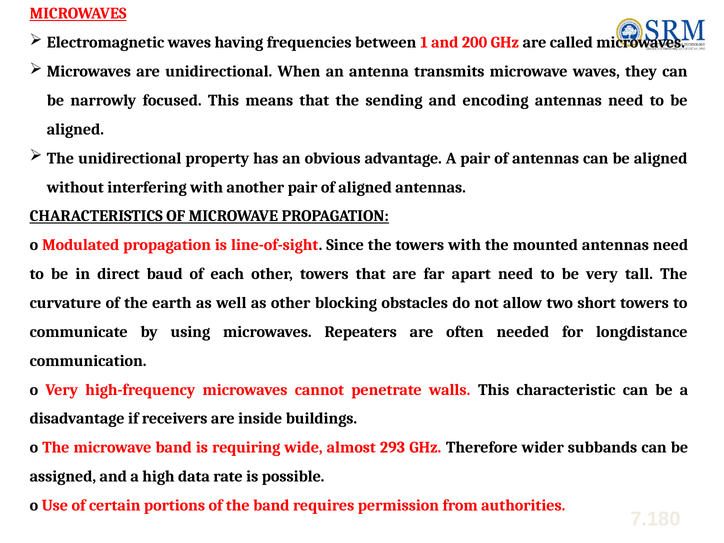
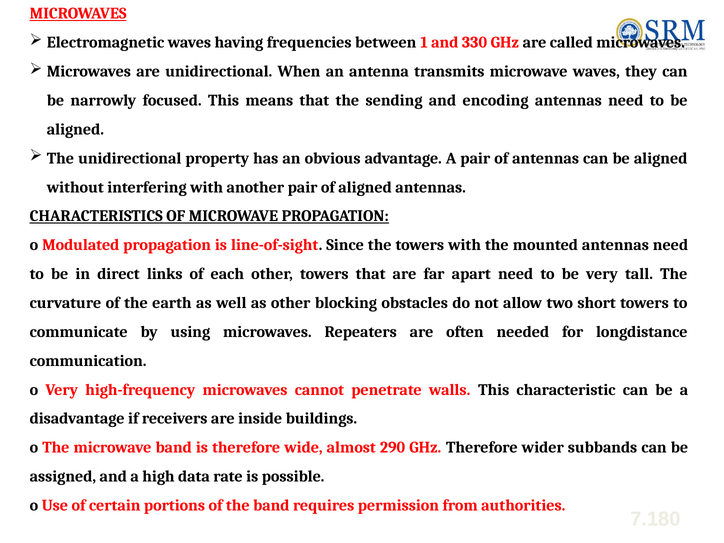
200: 200 -> 330
baud: baud -> links
is requiring: requiring -> therefore
293: 293 -> 290
